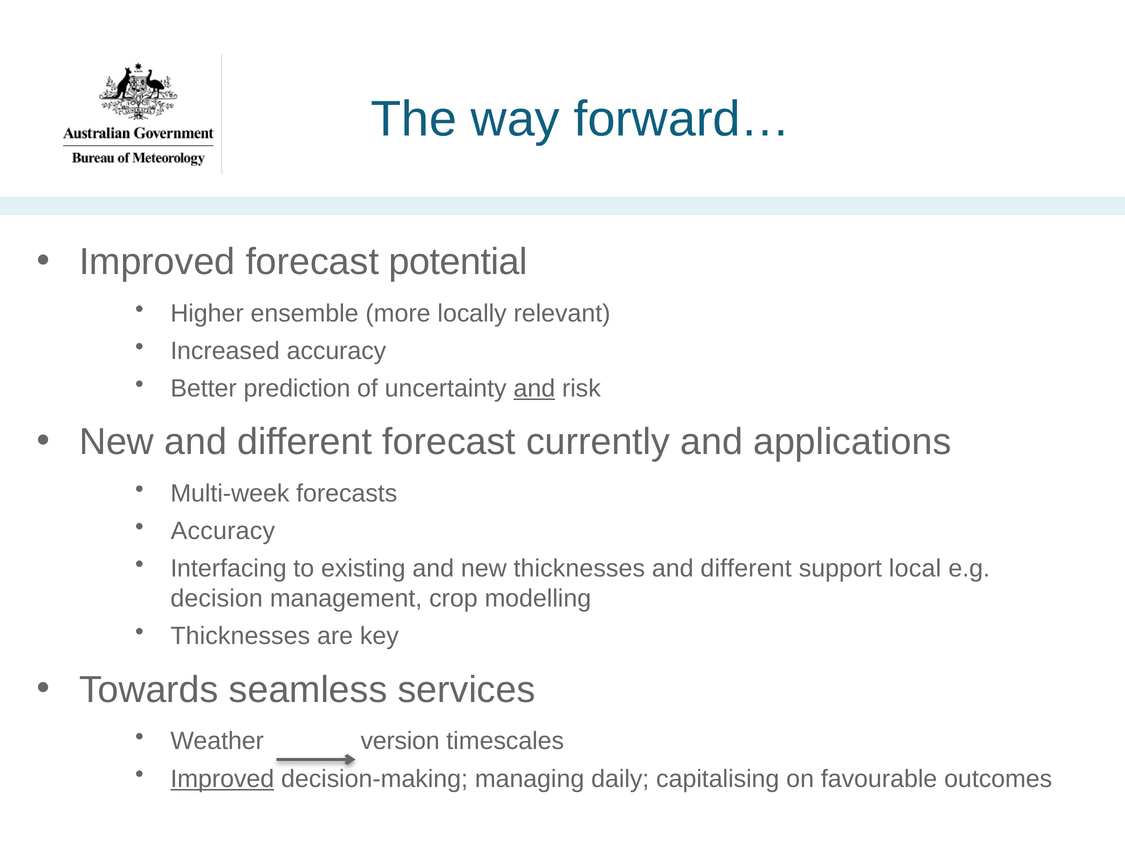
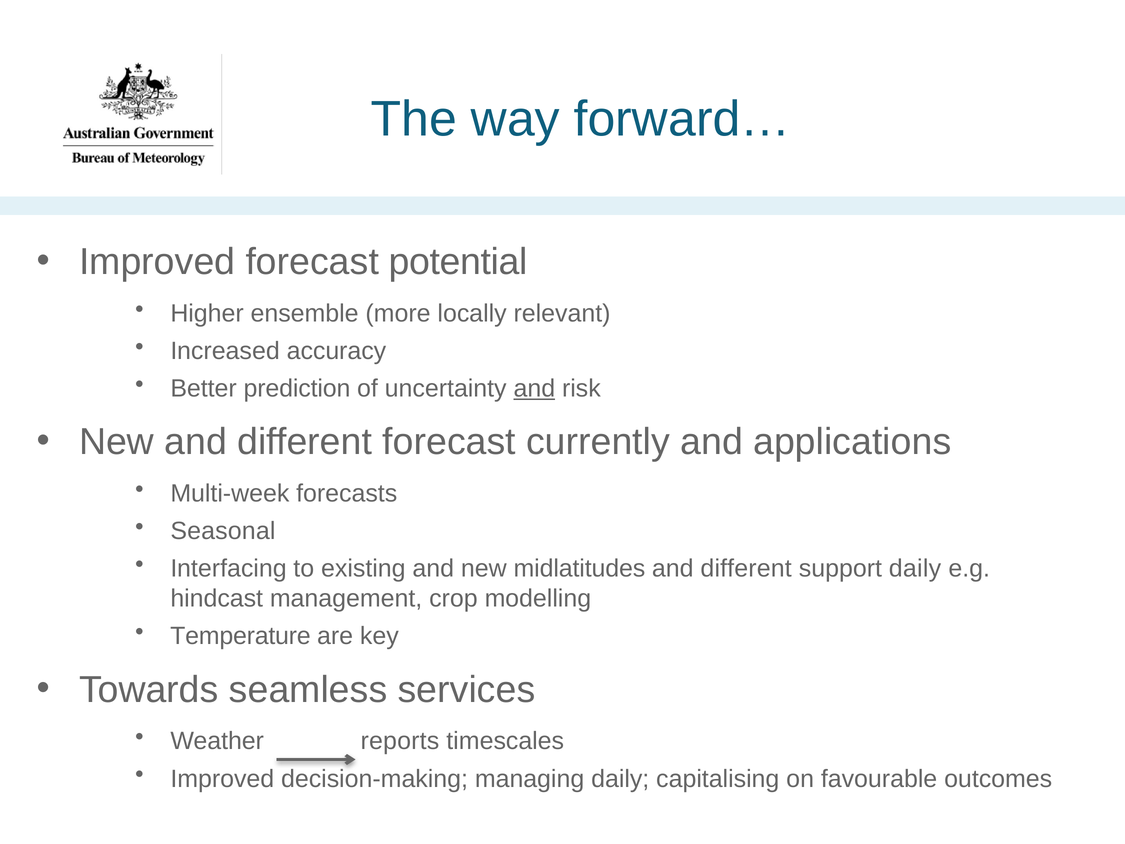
Accuracy at (223, 531): Accuracy -> Seasonal
new thicknesses: thicknesses -> midlatitudes
support local: local -> daily
decision: decision -> hindcast
Thicknesses at (240, 636): Thicknesses -> Temperature
version: version -> reports
Improved at (222, 779) underline: present -> none
